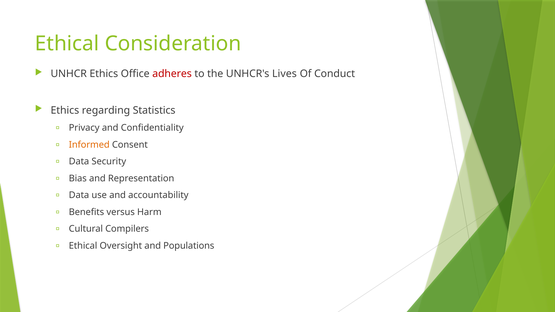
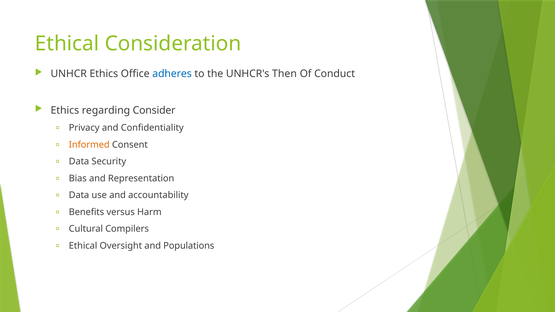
adheres colour: red -> blue
Lives: Lives -> Then
Statistics: Statistics -> Consider
